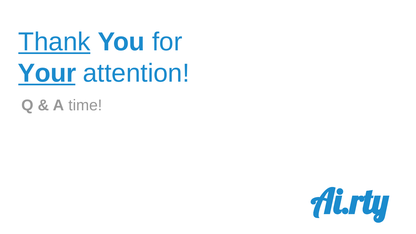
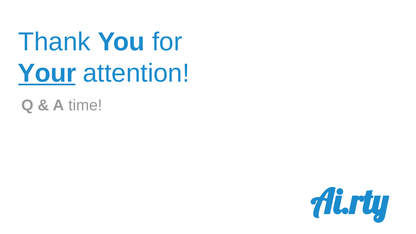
Thank underline: present -> none
